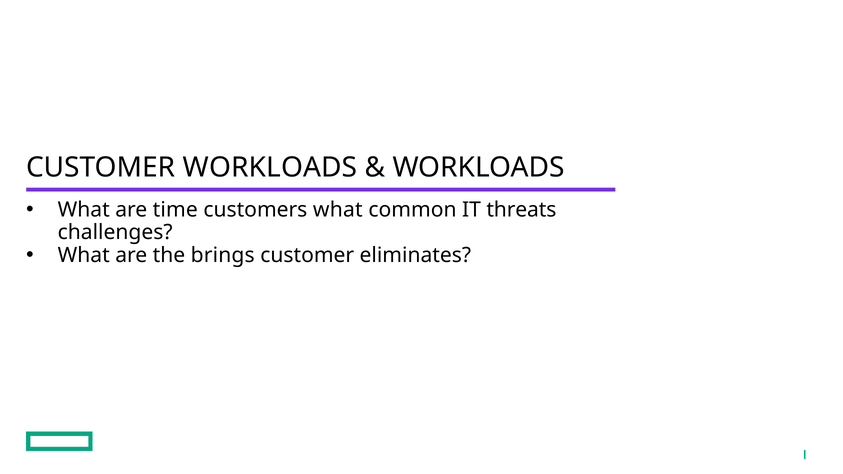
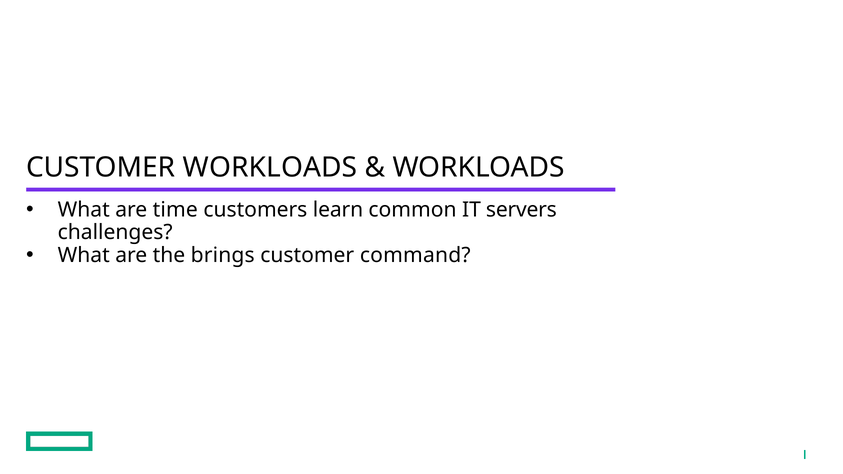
customers what: what -> learn
threats: threats -> servers
eliminates: eliminates -> command
